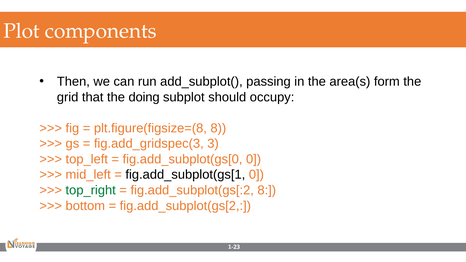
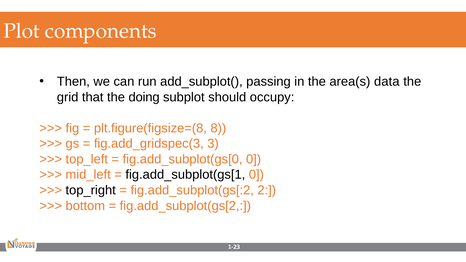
form: form -> data
top_right colour: green -> black
fig.add_subplot(gs[:2 8: 8 -> 2
